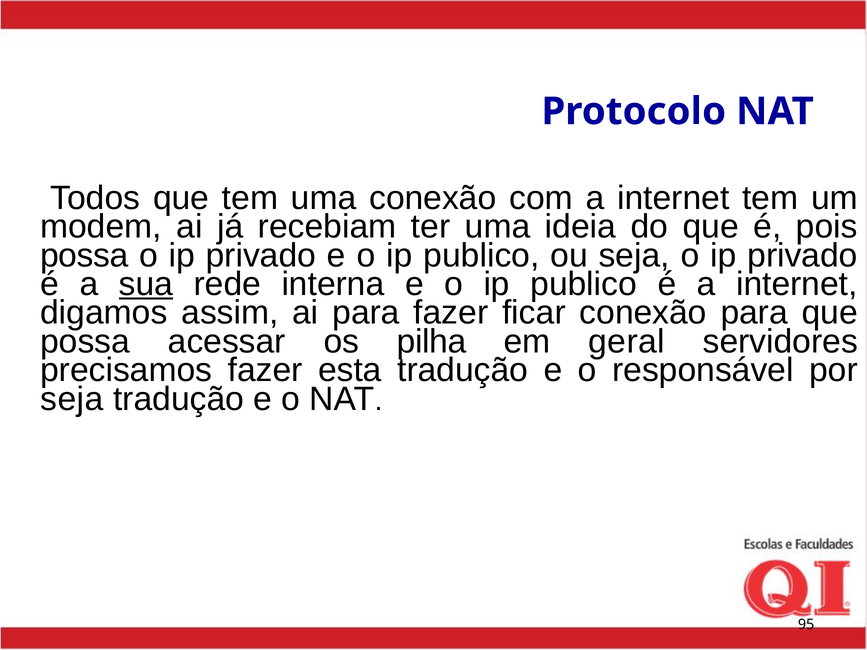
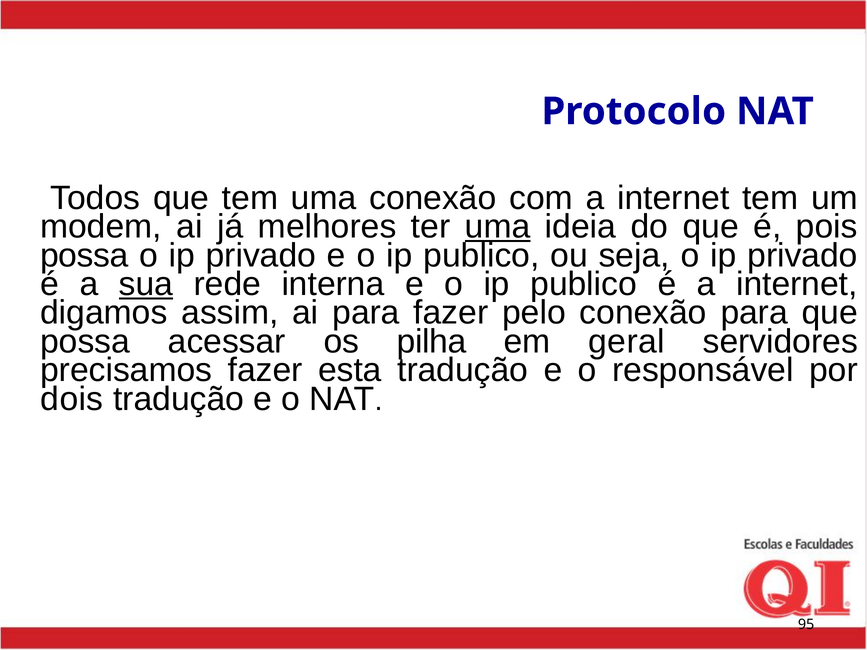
recebiam: recebiam -> melhores
uma at (498, 227) underline: none -> present
ficar: ficar -> pelo
seja at (72, 399): seja -> dois
